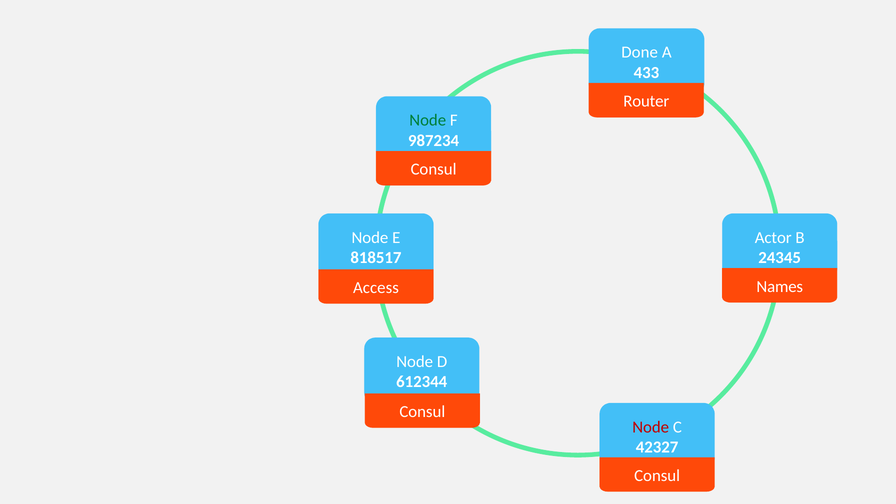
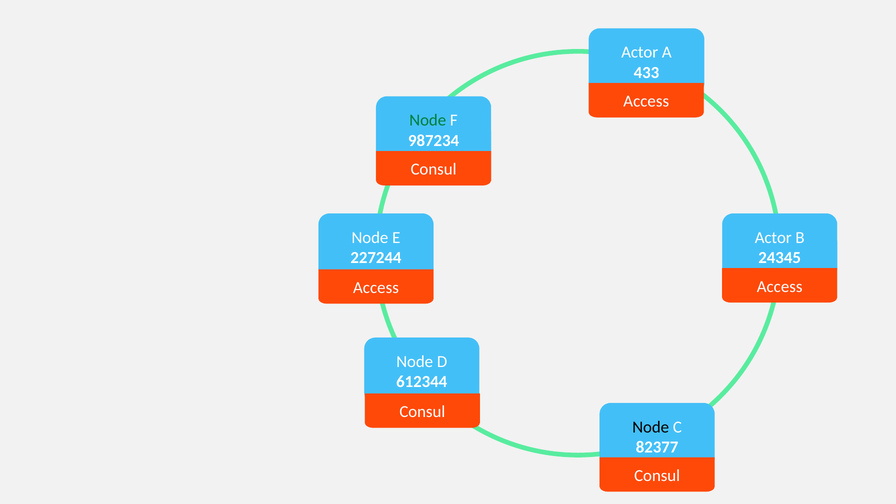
Done at (640, 52): Done -> Actor
Router at (646, 101): Router -> Access
818517: 818517 -> 227244
Names at (780, 287): Names -> Access
Node at (651, 427) colour: red -> black
42327: 42327 -> 82377
